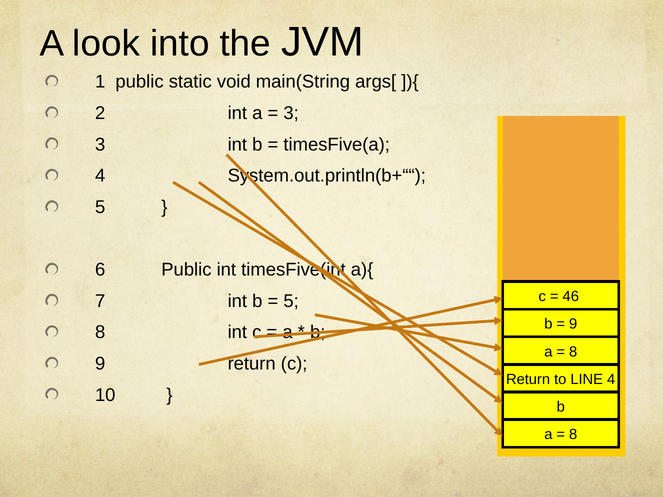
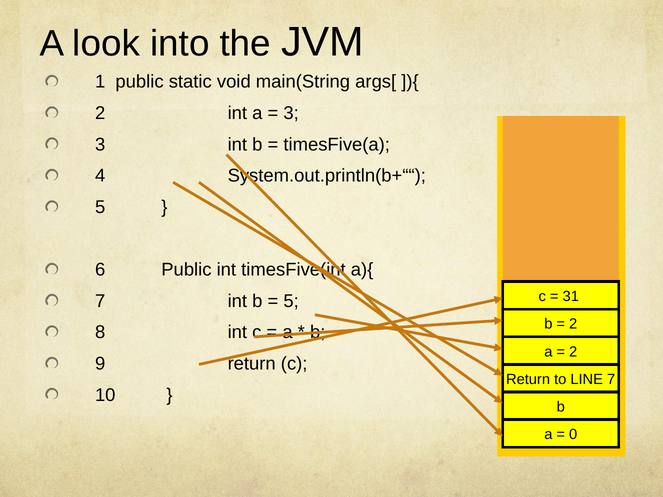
46: 46 -> 31
9 at (573, 324): 9 -> 2
8 at (573, 352): 8 -> 2
LINE 4: 4 -> 7
8 at (573, 435): 8 -> 0
